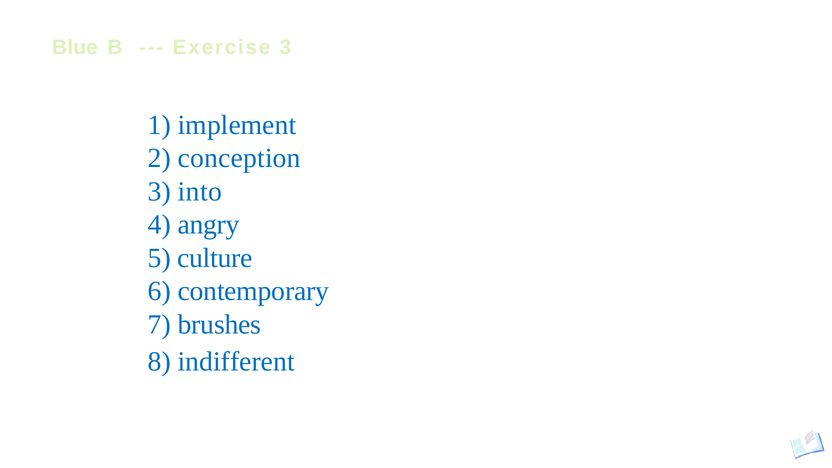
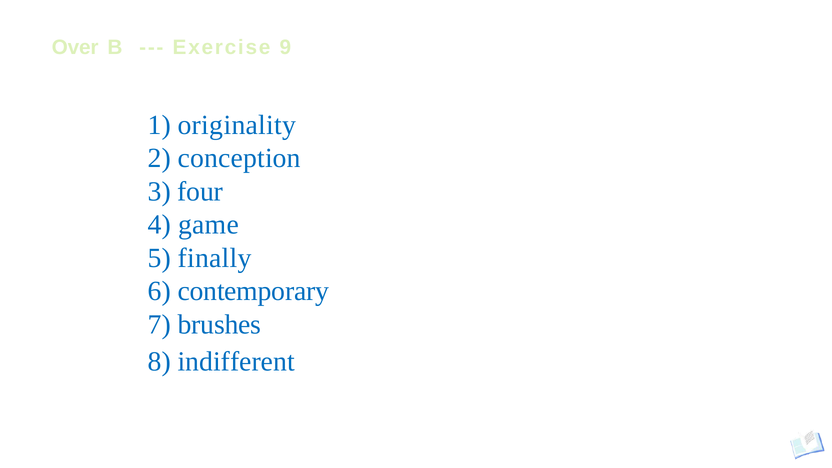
Blue: Blue -> Over
Exercise 3: 3 -> 9
implement: implement -> originality
into: into -> four
angry: angry -> game
culture: culture -> finally
